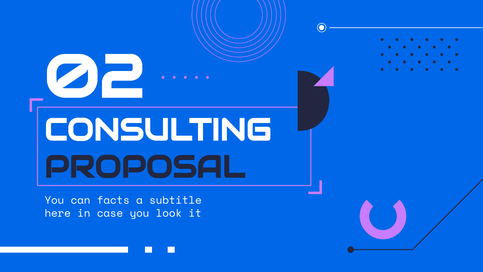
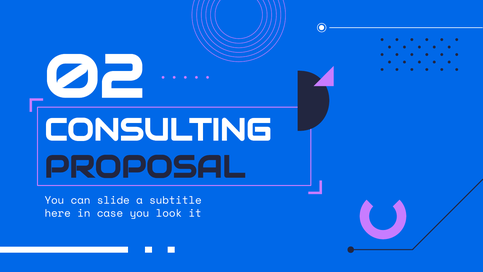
facts: facts -> slide
